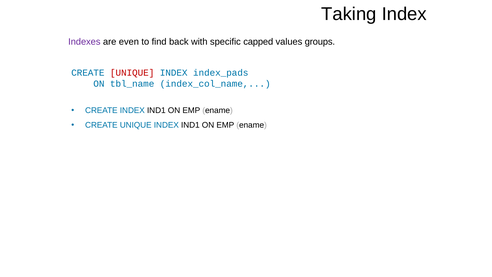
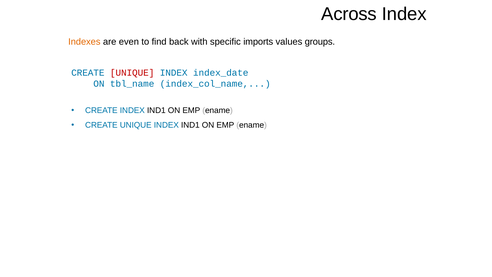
Taking: Taking -> Across
Indexes colour: purple -> orange
capped: capped -> imports
index_pads: index_pads -> index_date
